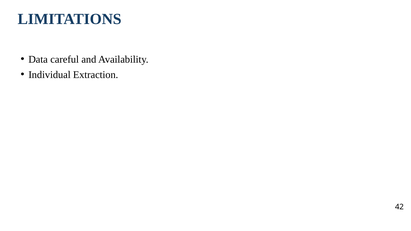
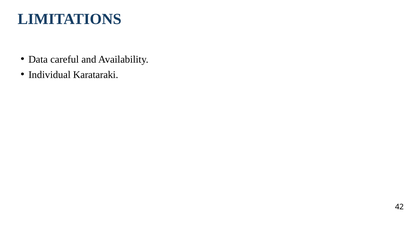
Extraction: Extraction -> Karataraki
